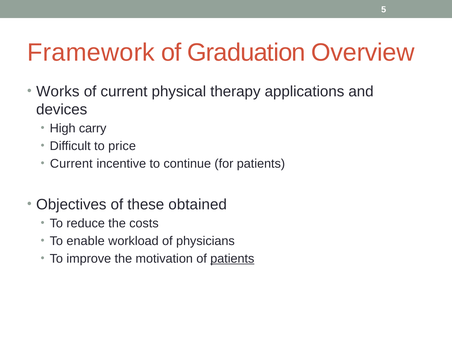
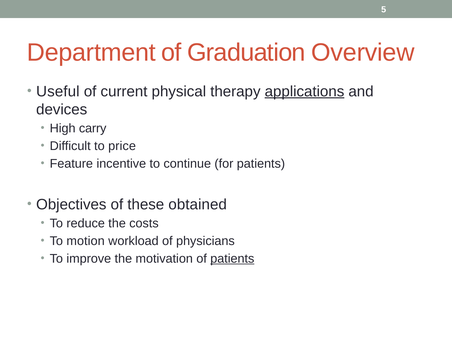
Framework: Framework -> Department
Works: Works -> Useful
applications underline: none -> present
Current at (71, 164): Current -> Feature
enable: enable -> motion
